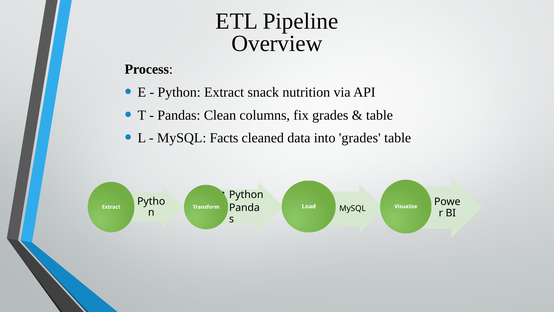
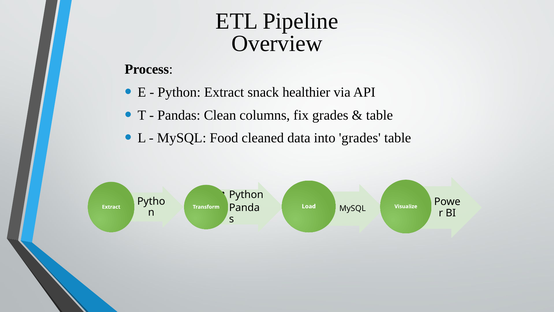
nutrition: nutrition -> healthier
Facts: Facts -> Food
